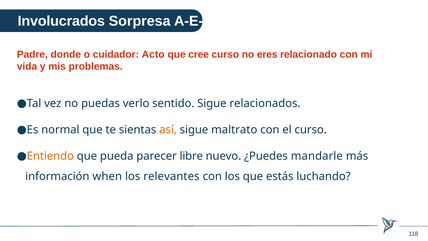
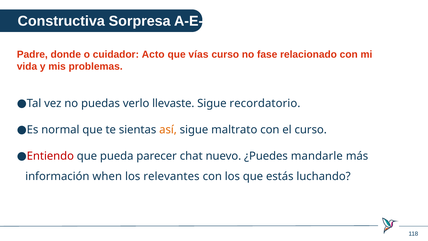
Involucrados: Involucrados -> Constructiva
cree: cree -> vías
eres: eres -> fase
sentido: sentido -> llevaste
relacionados: relacionados -> recordatorio
Entiendo colour: orange -> red
libre: libre -> chat
